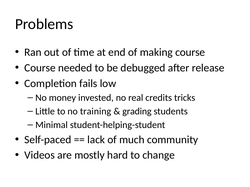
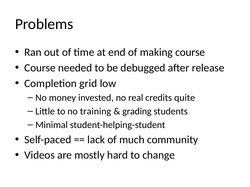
fails: fails -> grid
tricks: tricks -> quite
